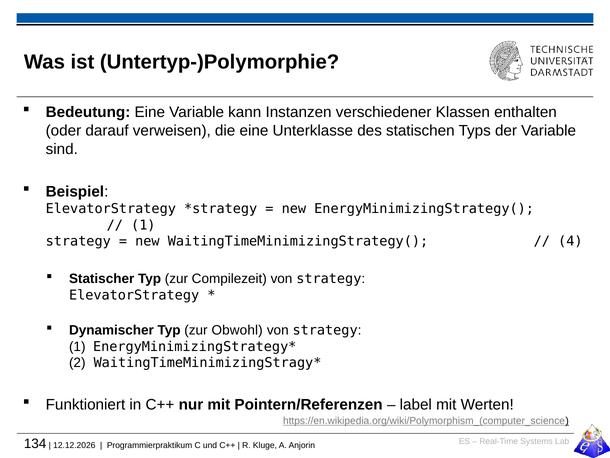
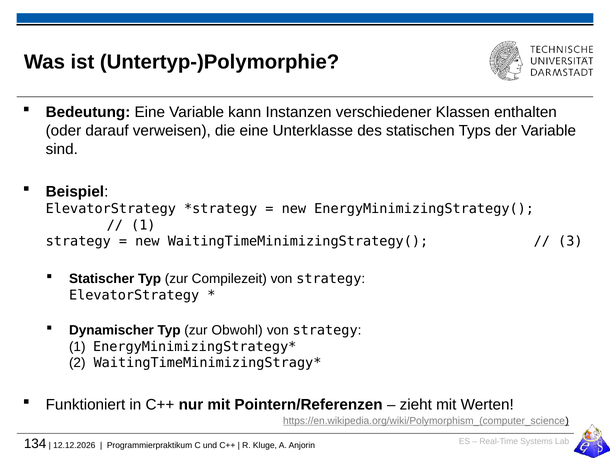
4: 4 -> 3
label: label -> zieht
